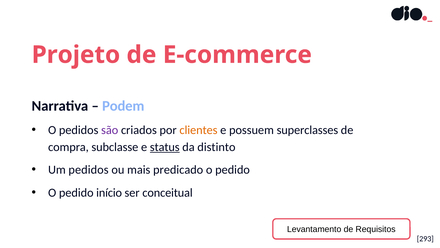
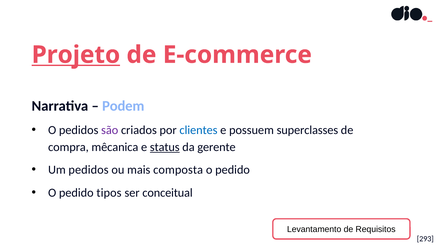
Projeto underline: none -> present
clientes colour: orange -> blue
subclasse: subclasse -> mêcanica
distinto: distinto -> gerente
predicado: predicado -> composta
início: início -> tipos
